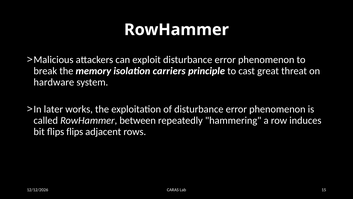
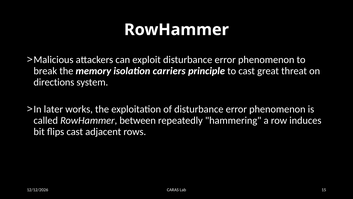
hardware: hardware -> directions
flips flips: flips -> cast
